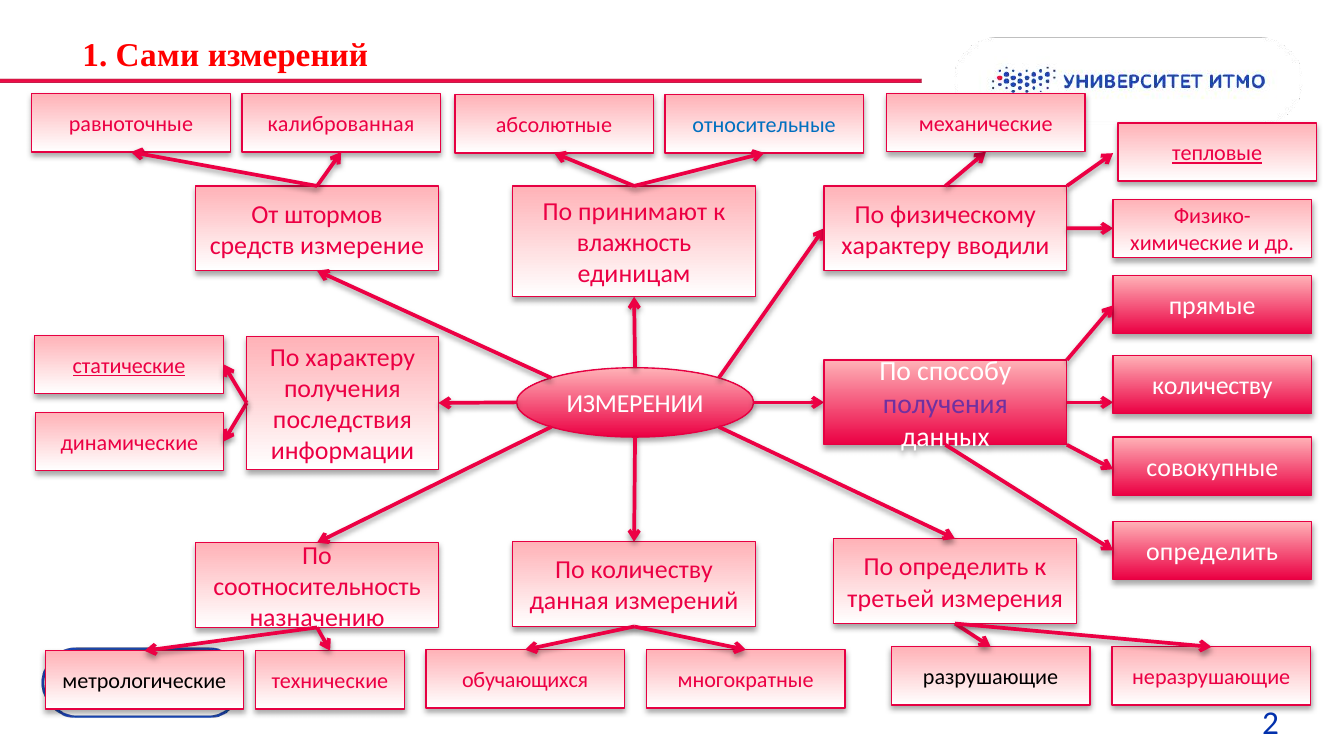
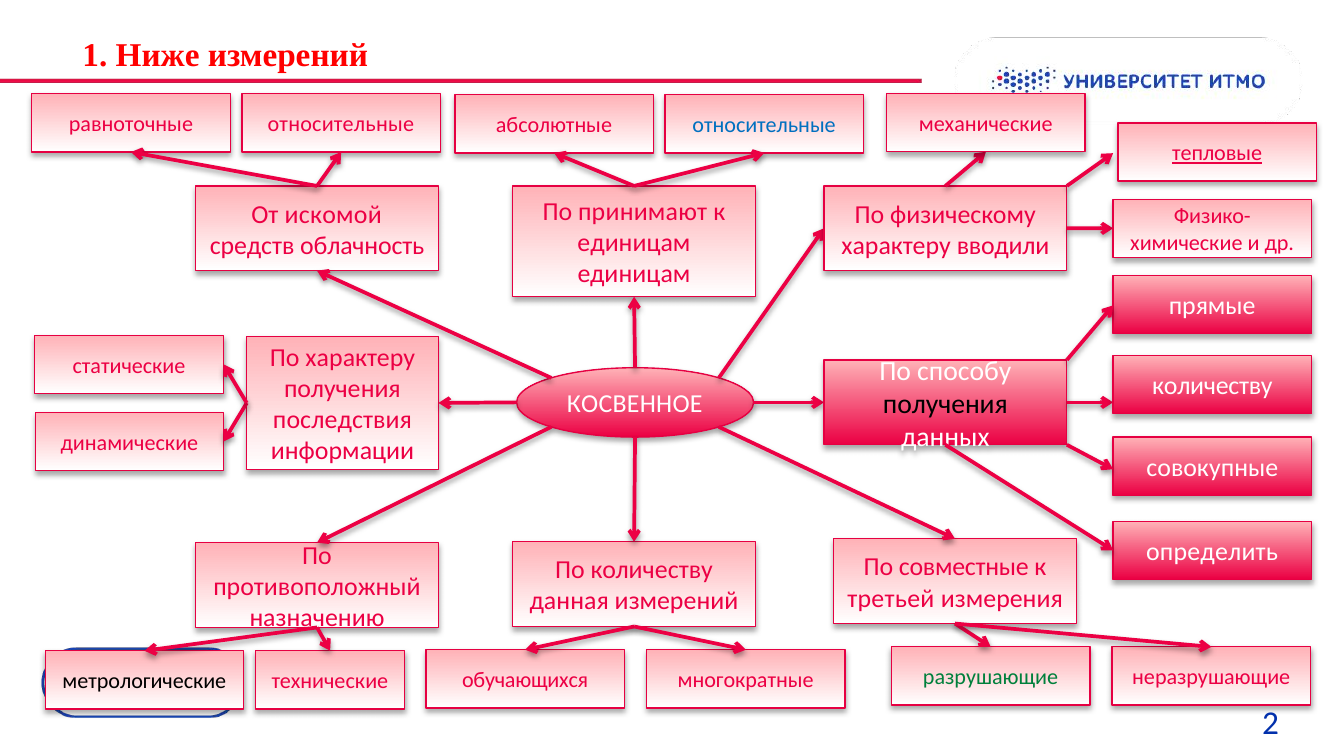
Сами: Сами -> Ниже
равноточные калиброванная: калиброванная -> относительные
штормов: штормов -> искомой
влажность at (634, 243): влажность -> единицам
измерение: измерение -> облачность
статические underline: present -> none
получения at (945, 404) colour: purple -> black
ИЗМЕРЕНИИ: ИЗМЕРЕНИИ -> КОСВЕННОЕ
По определить: определить -> совместные
соотносительность: соотносительность -> противоположный
разрушающие colour: black -> green
